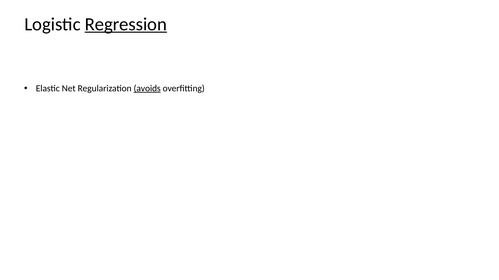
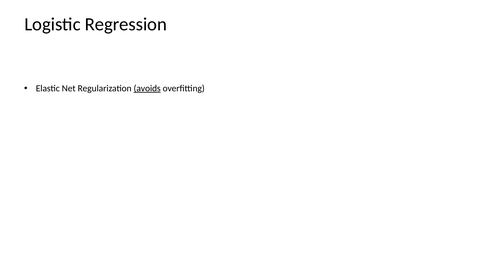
Regression underline: present -> none
